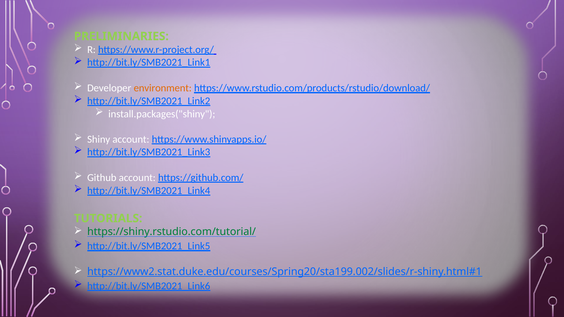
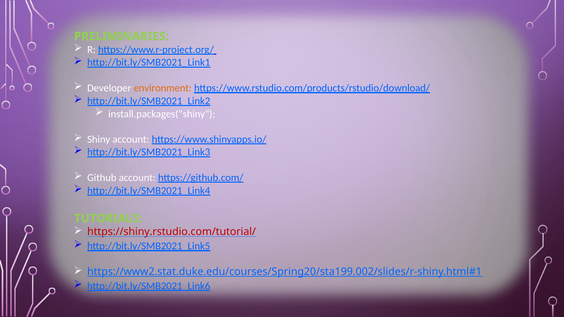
https://shiny.rstudio.com/tutorial/ colour: green -> red
